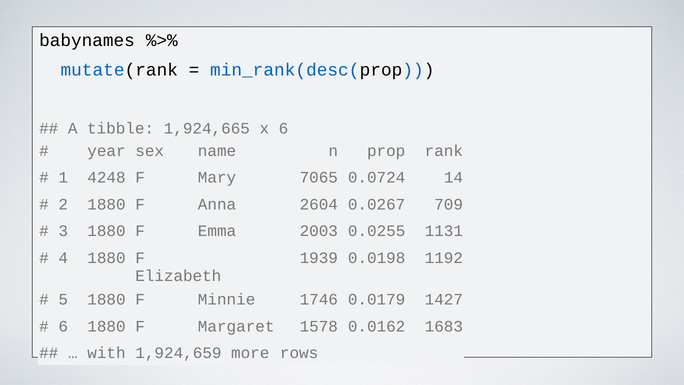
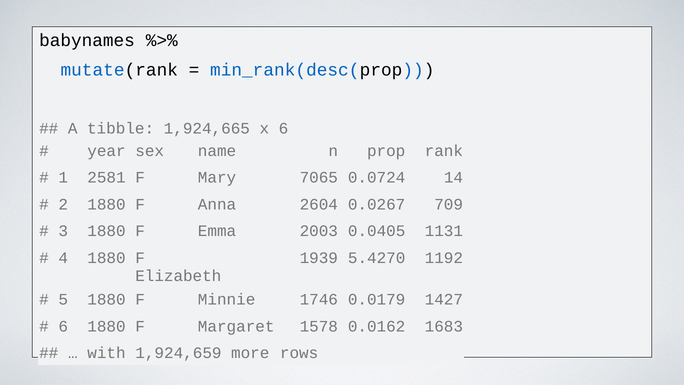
4248: 4248 -> 2581
0.0255: 0.0255 -> 0.0405
0.0198: 0.0198 -> 5.4270
